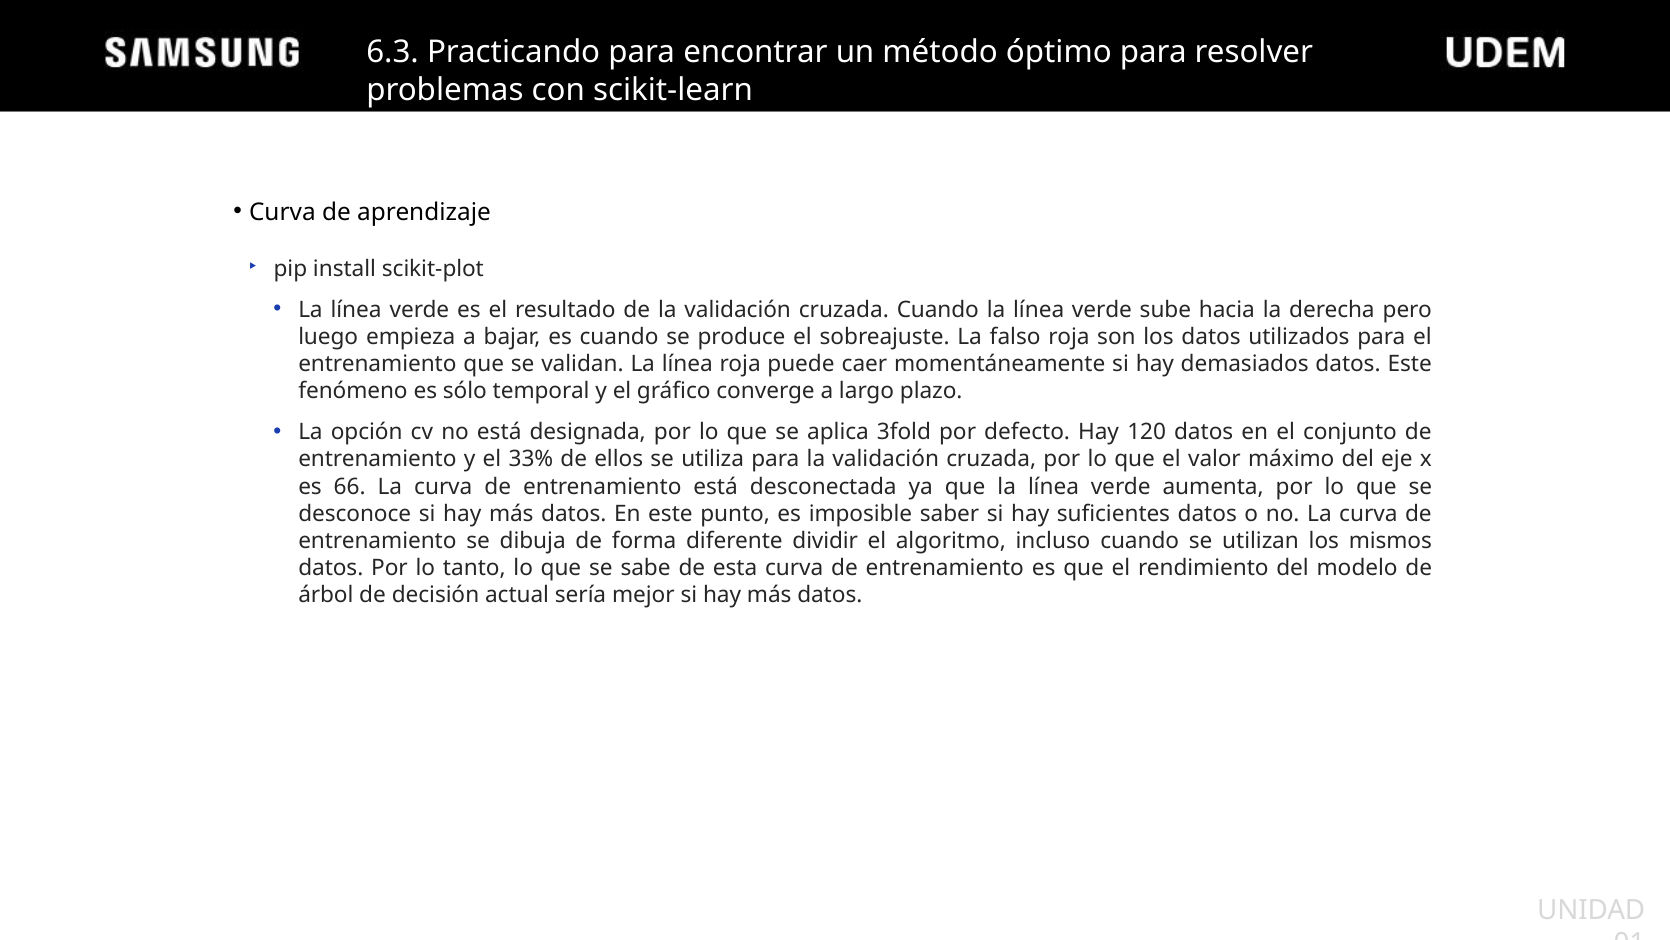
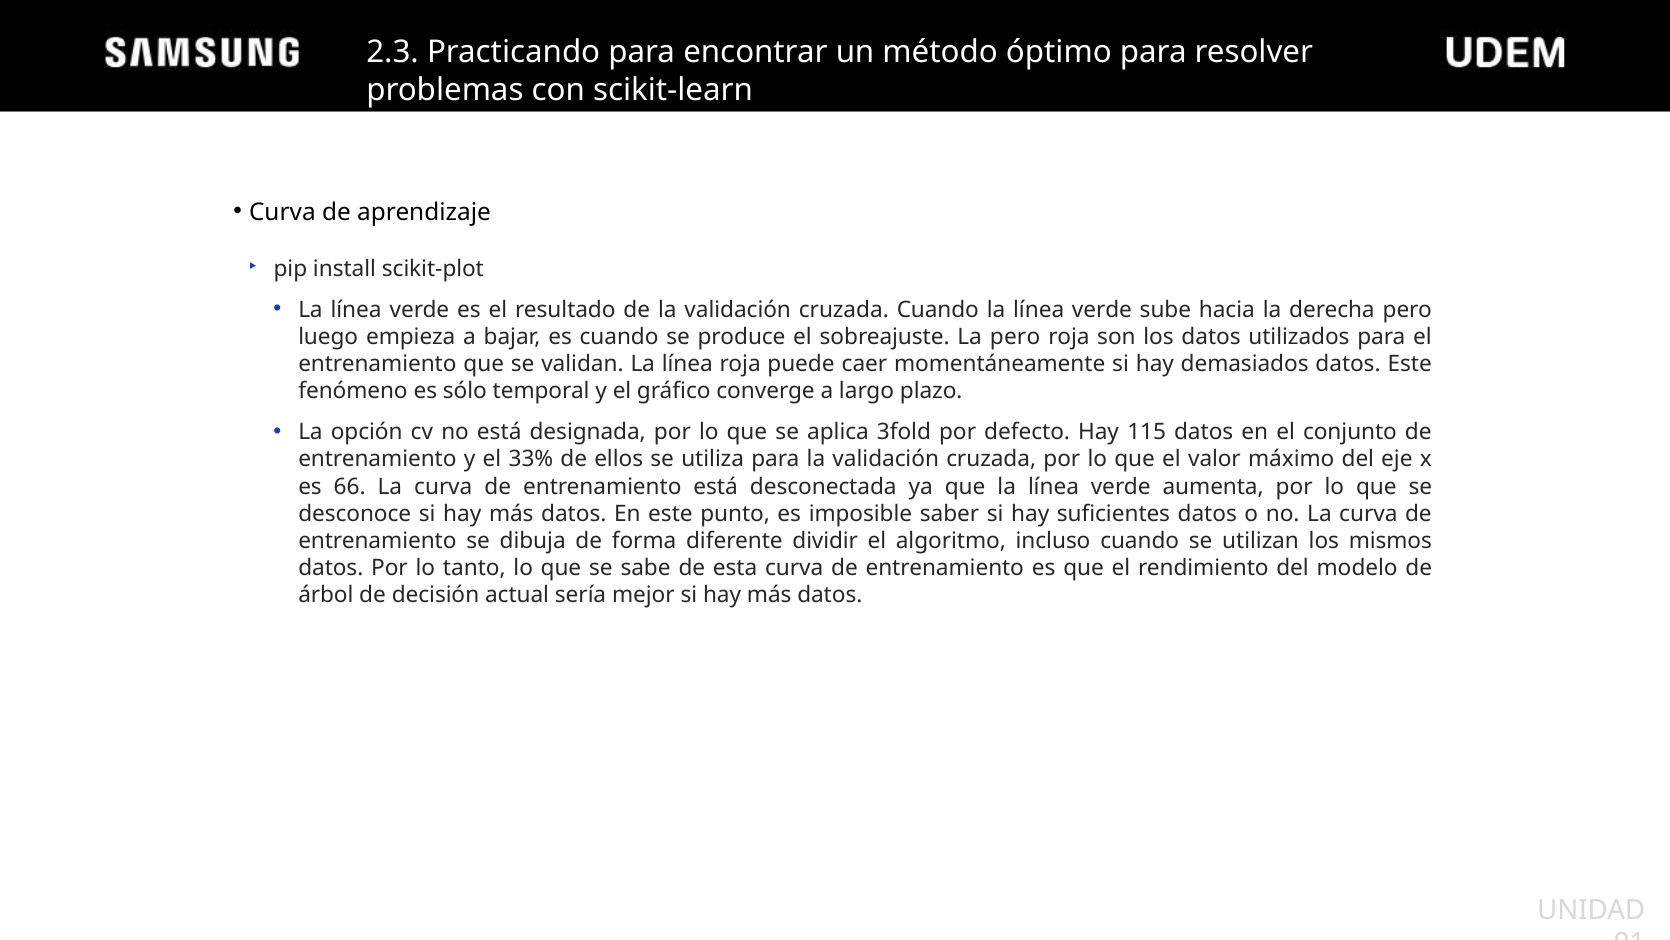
6.3: 6.3 -> 2.3
La falso: falso -> pero
120: 120 -> 115
